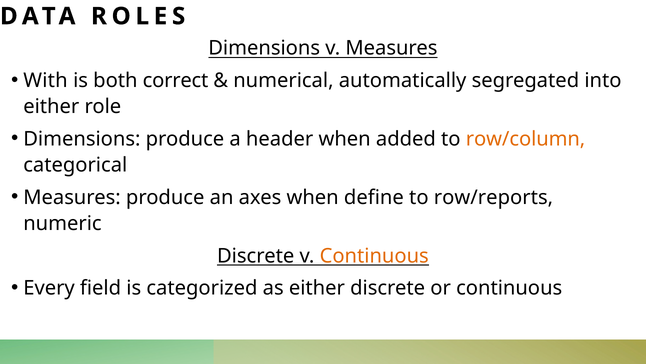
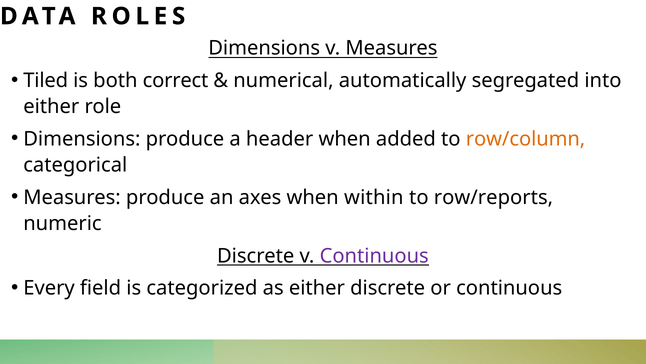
With: With -> Tiled
define: define -> within
Continuous at (374, 255) colour: orange -> purple
